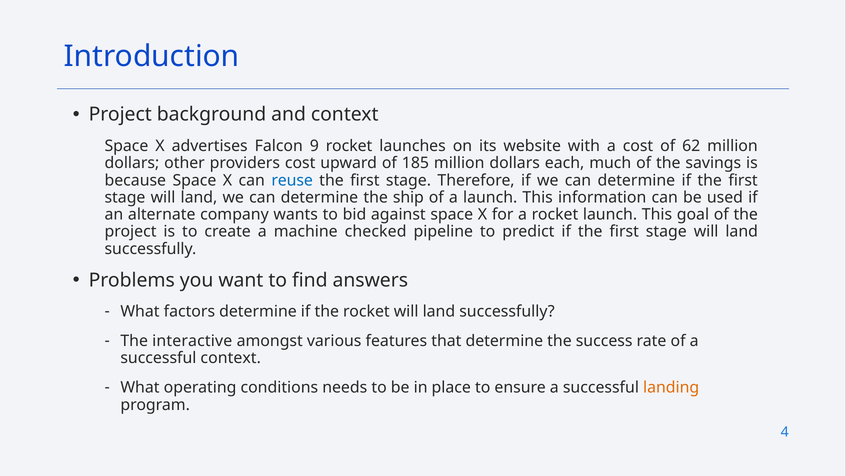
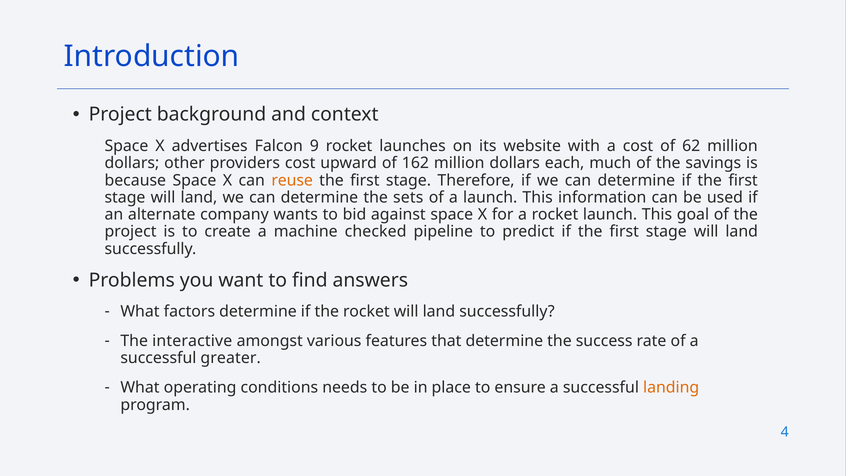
185: 185 -> 162
reuse colour: blue -> orange
ship: ship -> sets
successful context: context -> greater
